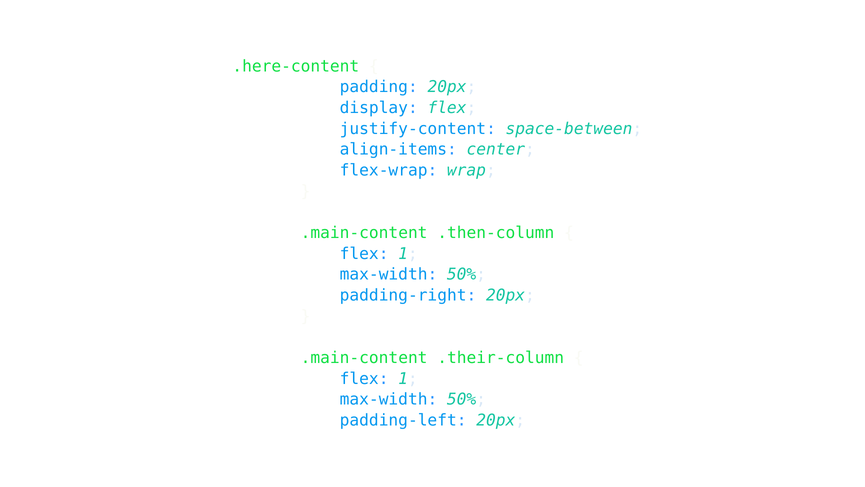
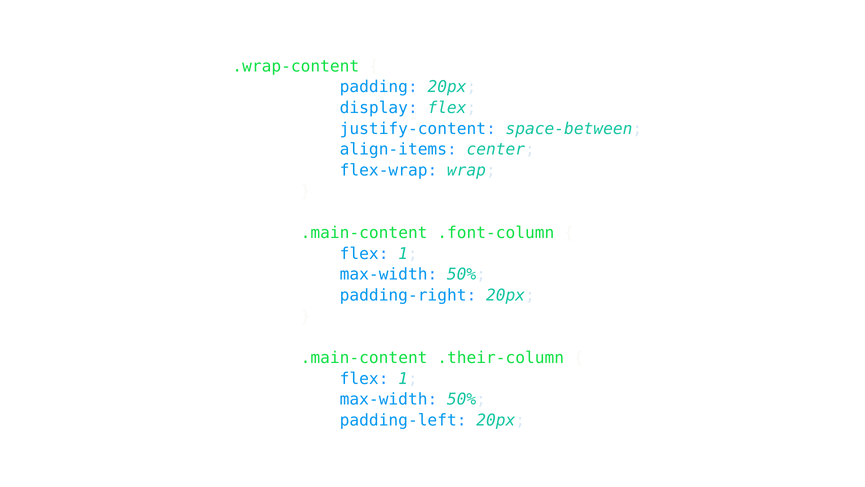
.here-content: .here-content -> .wrap-content
.then-column: .then-column -> .font-column
